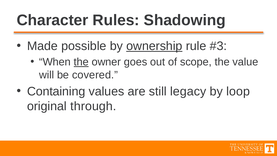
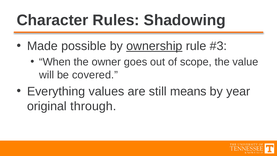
the at (81, 62) underline: present -> none
Containing: Containing -> Everything
legacy: legacy -> means
loop: loop -> year
